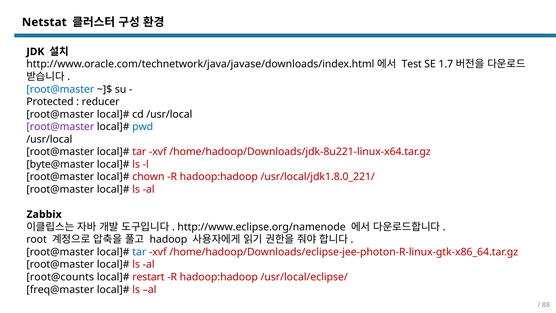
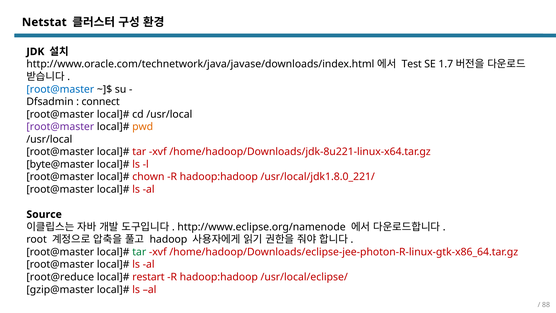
Protected: Protected -> Dfsadmin
reducer: reducer -> connect
pwd colour: blue -> orange
Zabbix: Zabbix -> Source
tar at (139, 252) colour: blue -> green
root@counts: root@counts -> root@reduce
freq@master: freq@master -> gzip@master
